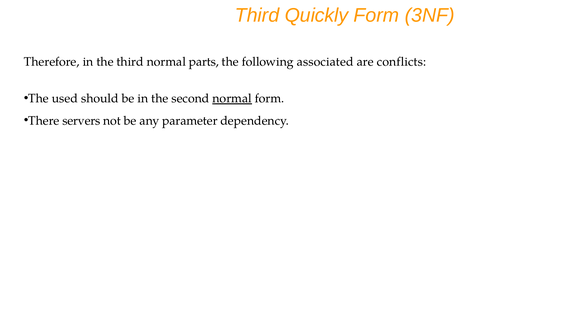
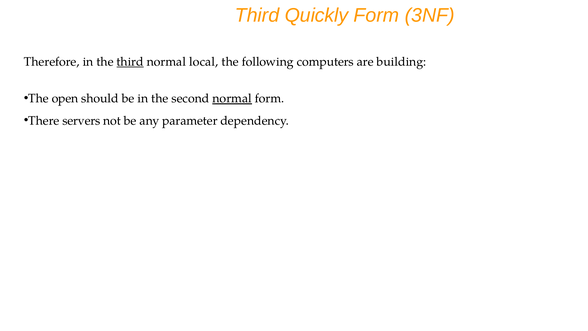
third at (130, 62) underline: none -> present
parts: parts -> local
associated: associated -> computers
conflicts: conflicts -> building
used: used -> open
